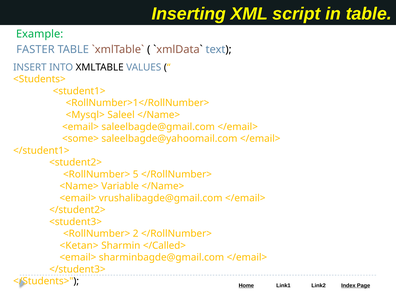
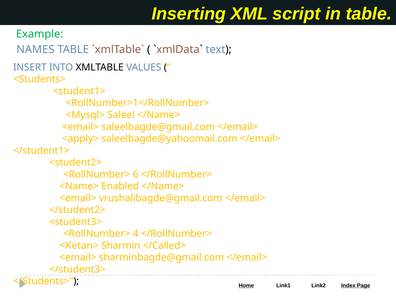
FASTER: FASTER -> NAMES
<some>: <some> -> <apply>
5: 5 -> 6
Variable: Variable -> Enabled
2: 2 -> 4
